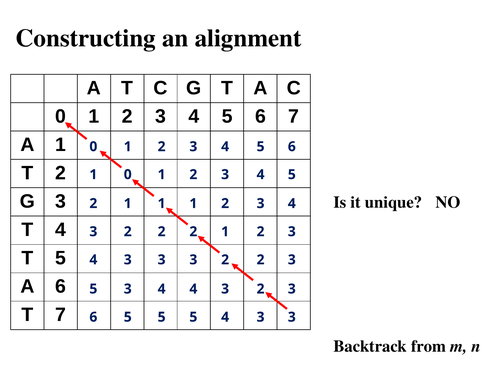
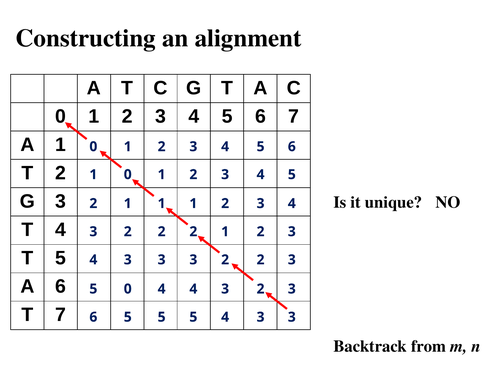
5 3: 3 -> 0
